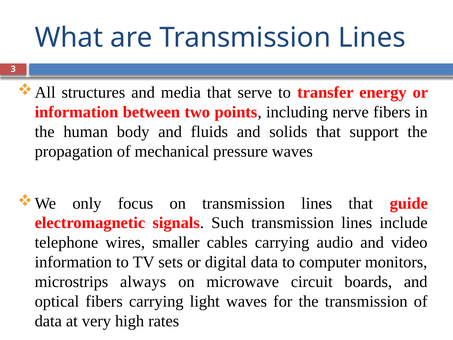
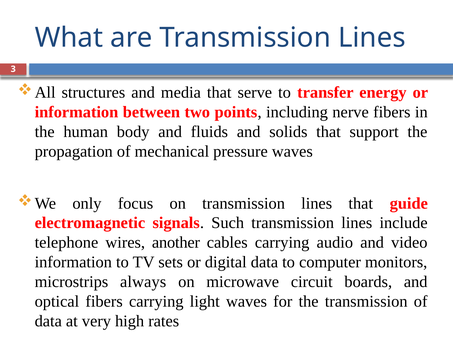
smaller: smaller -> another
